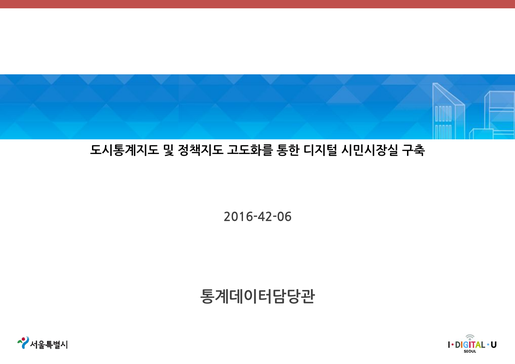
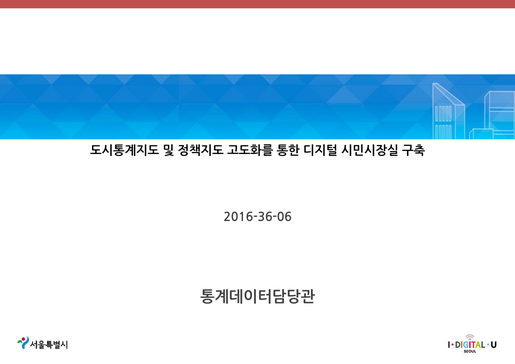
2016-42-06: 2016-42-06 -> 2016-36-06
